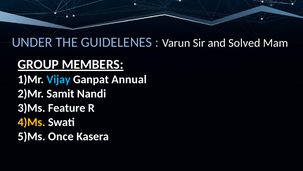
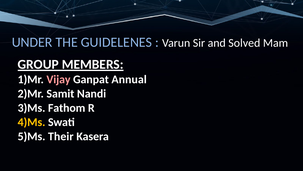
Vijay colour: light blue -> pink
Feature: Feature -> Fathom
Once: Once -> Their
